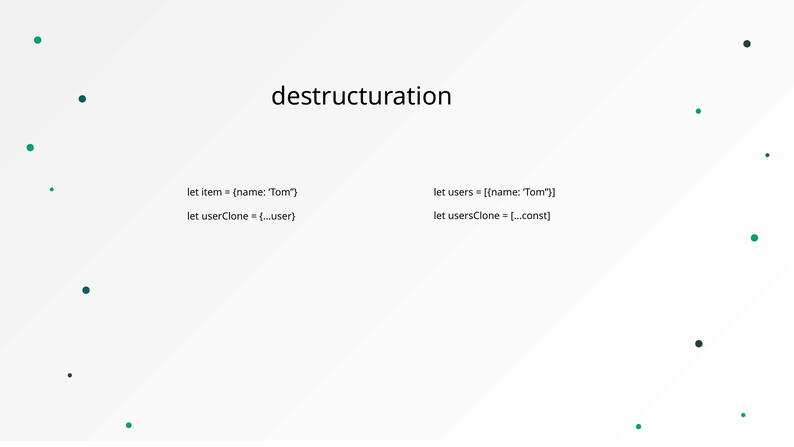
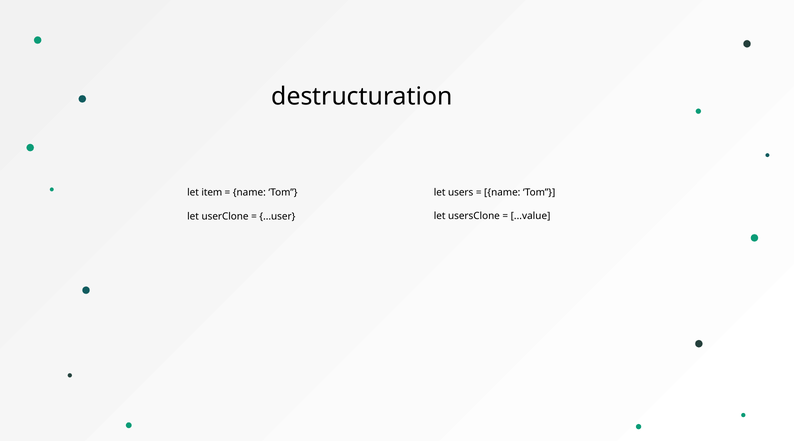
...const: ...const -> ...value
